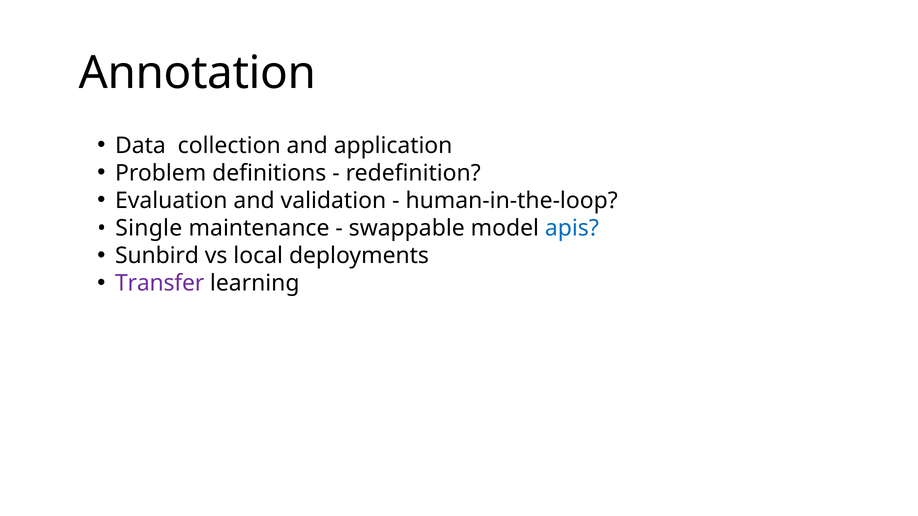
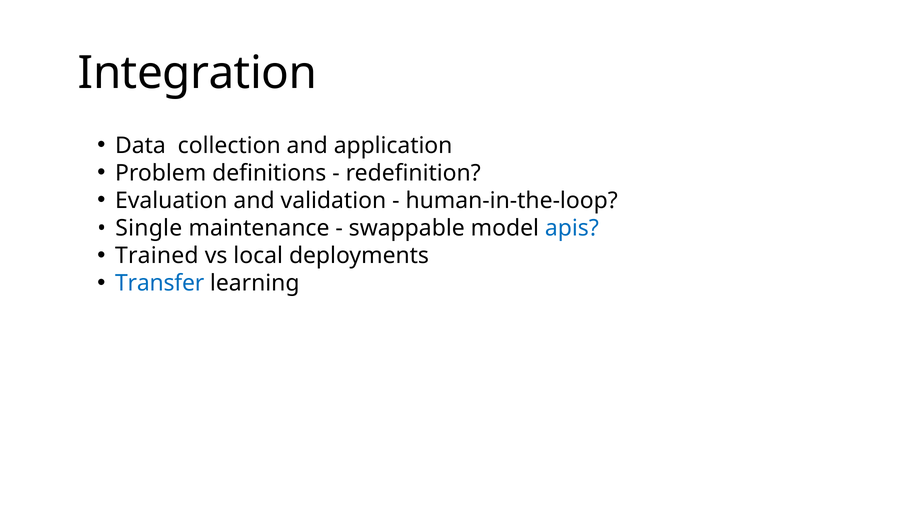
Annotation: Annotation -> Integration
Sunbird: Sunbird -> Trained
Transfer colour: purple -> blue
